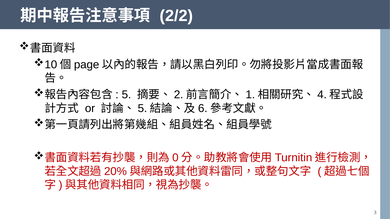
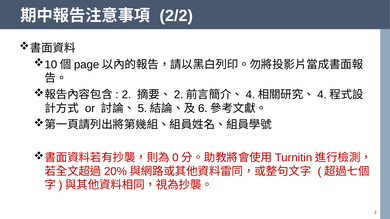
5 at (126, 95): 5 -> 2
1 at (250, 95): 1 -> 4
